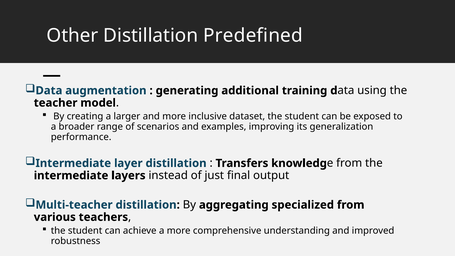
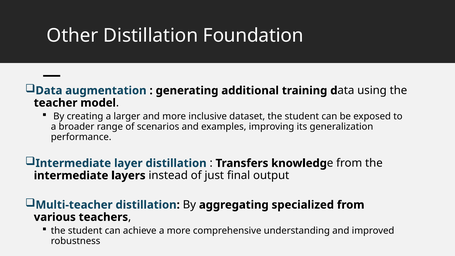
Predefined: Predefined -> Foundation
